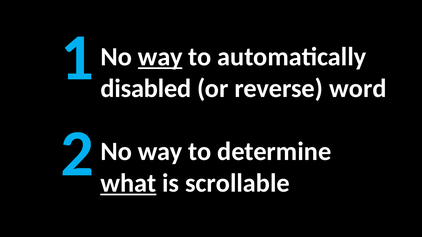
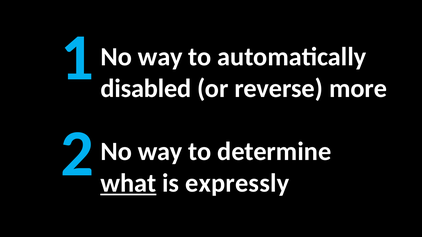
way at (160, 57) underline: present -> none
word: word -> more
scrollable: scrollable -> expressly
